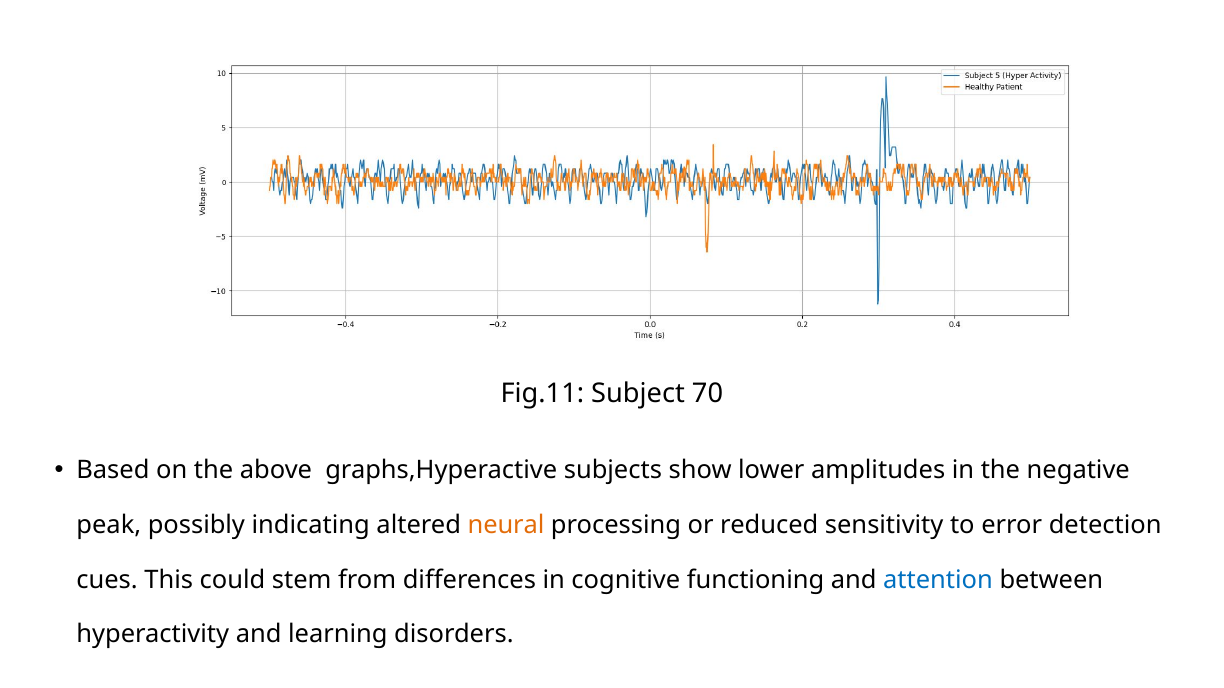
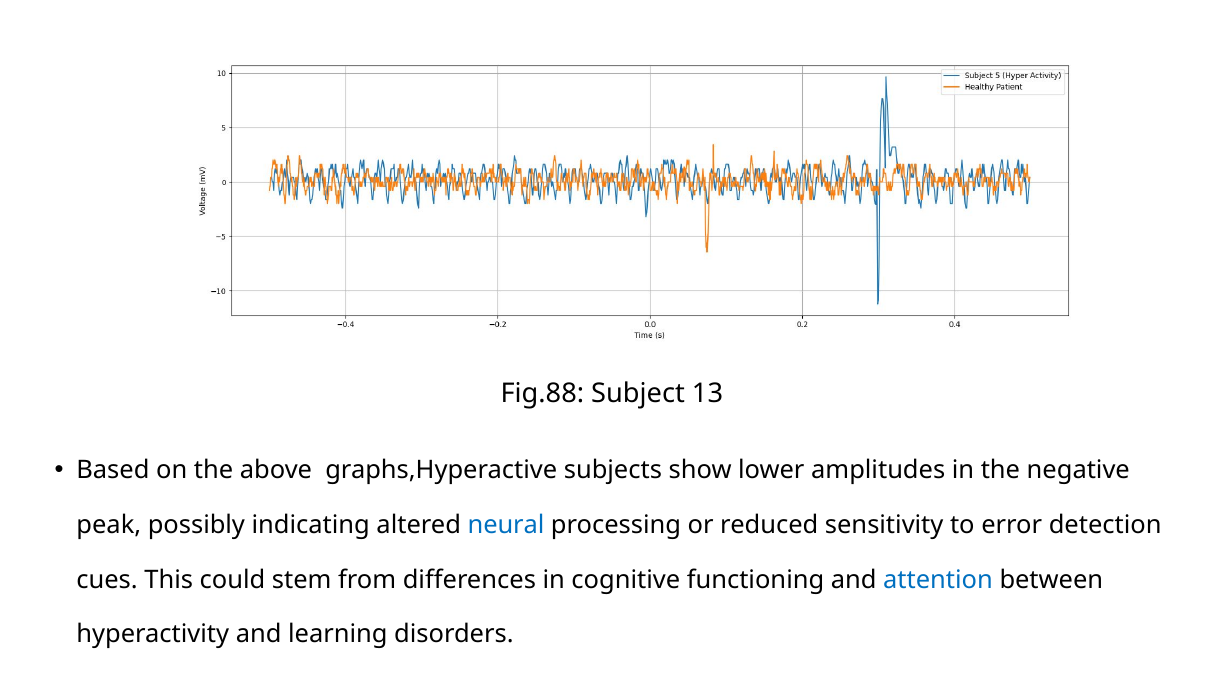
Fig.11: Fig.11 -> Fig.88
70: 70 -> 13
neural colour: orange -> blue
